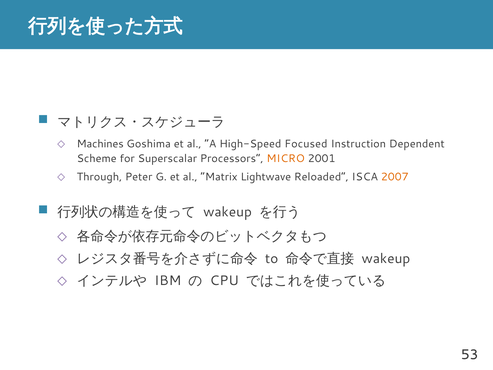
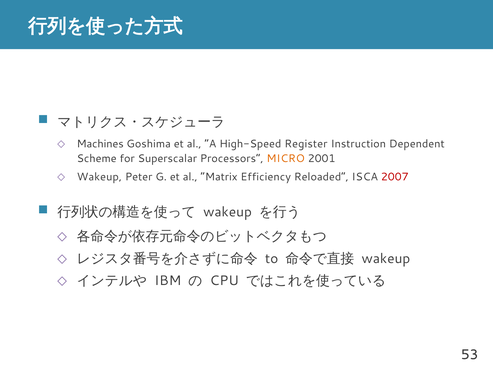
Focused: Focused -> Register
Through at (99, 177): Through -> Wakeup
Lightwave: Lightwave -> Efficiency
2007 colour: orange -> red
